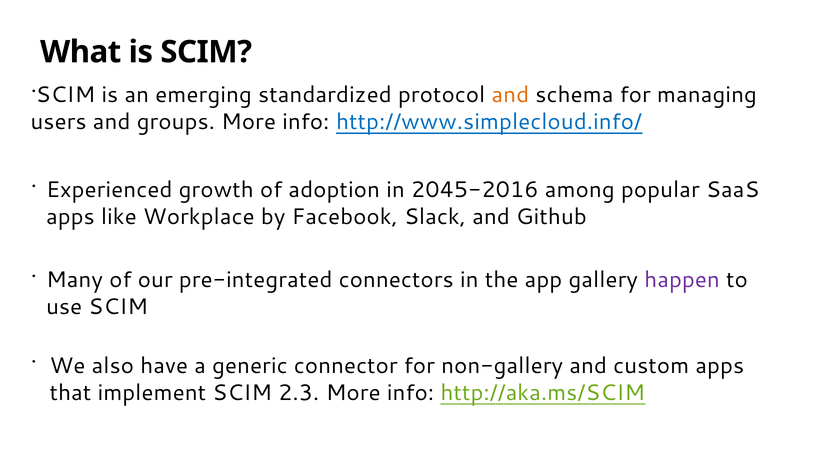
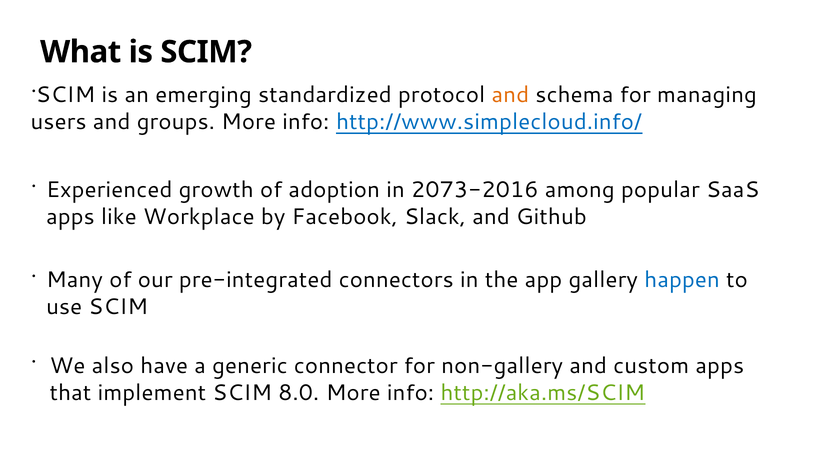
2045-2016: 2045-2016 -> 2073-2016
happen colour: purple -> blue
2.3: 2.3 -> 8.0
